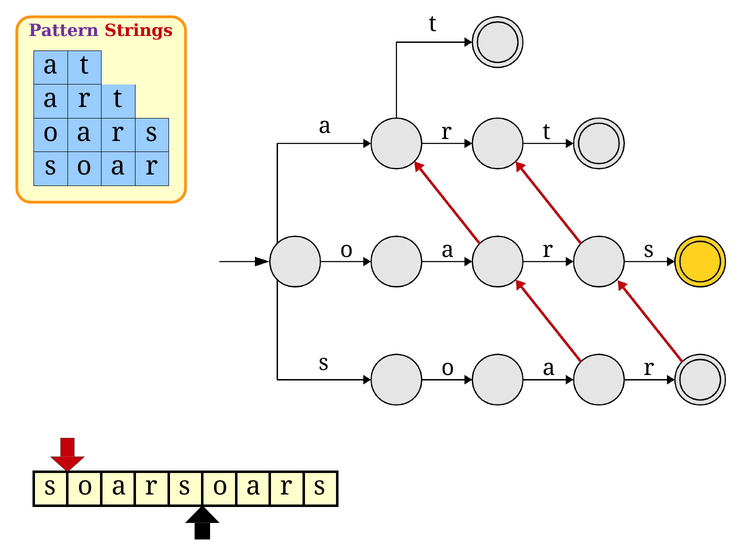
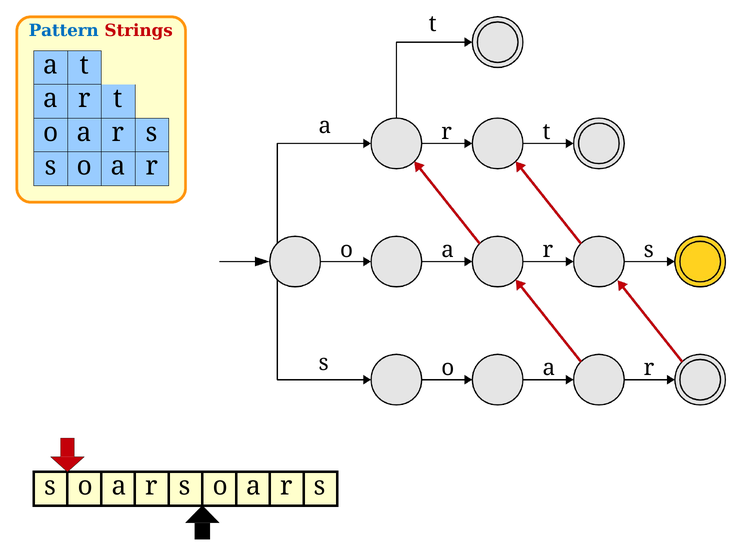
Pattern colour: purple -> blue
